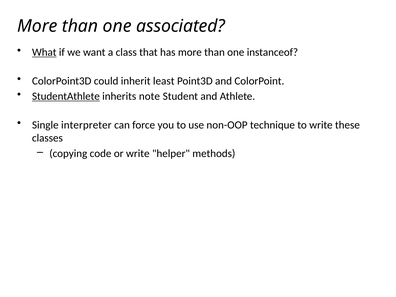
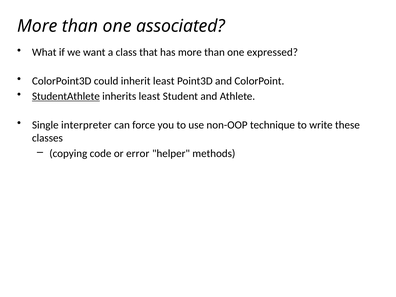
What underline: present -> none
instanceof: instanceof -> expressed
inherits note: note -> least
or write: write -> error
